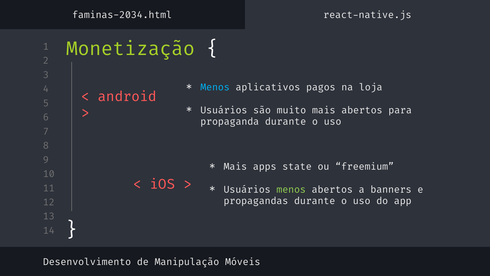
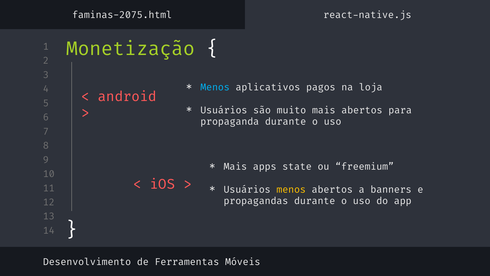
faminas-2034.html: faminas-2034.html -> faminas-2075.html
menos at (291, 189) colour: light green -> yellow
Manipulação: Manipulação -> Ferramentas
